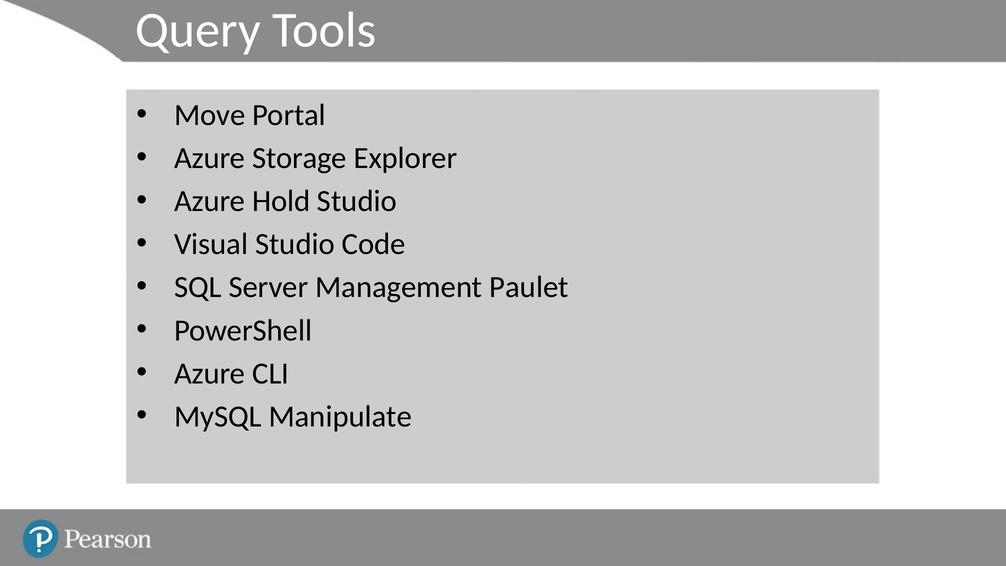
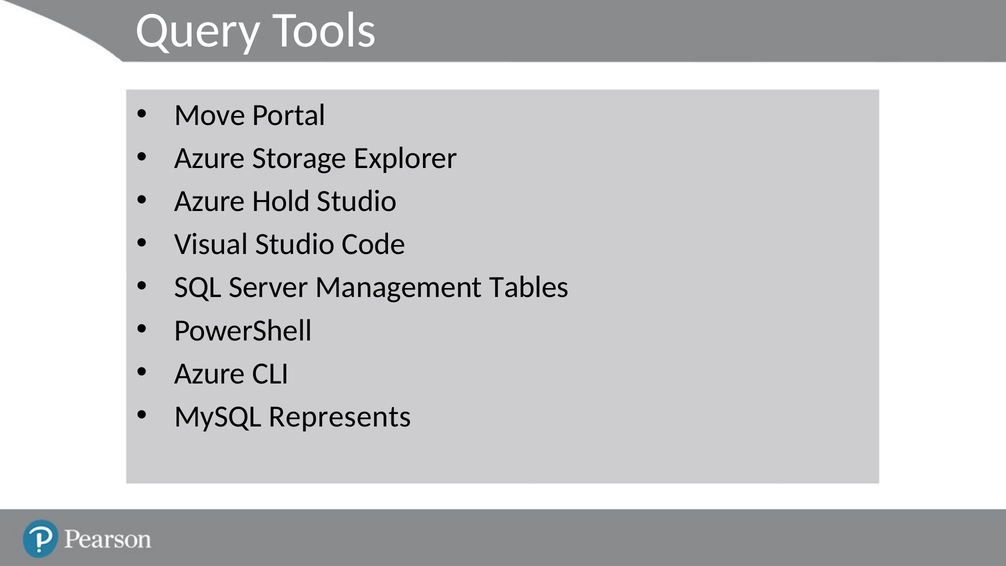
Paulet: Paulet -> Tables
Manipulate: Manipulate -> Represents
